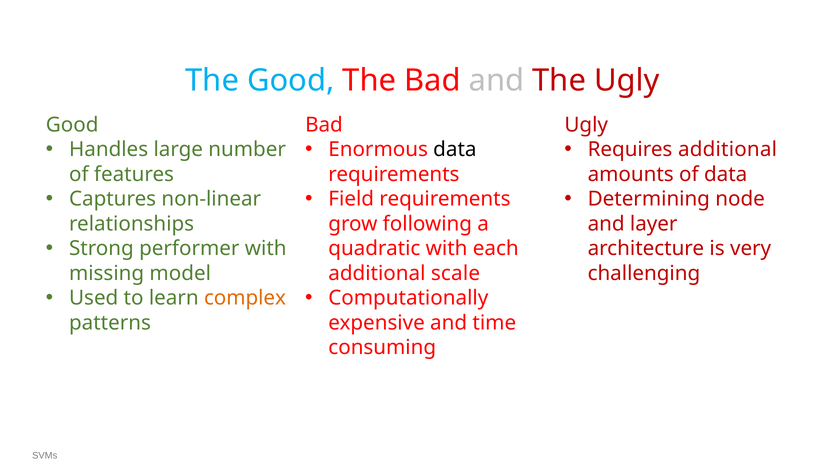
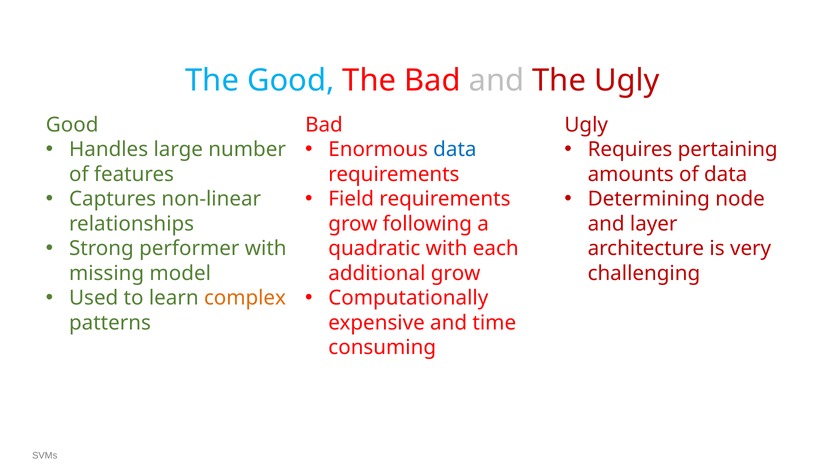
data at (455, 150) colour: black -> blue
Requires additional: additional -> pertaining
additional scale: scale -> grow
